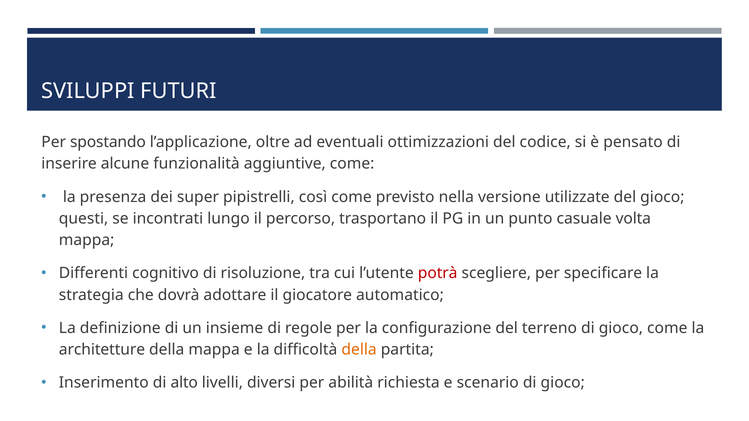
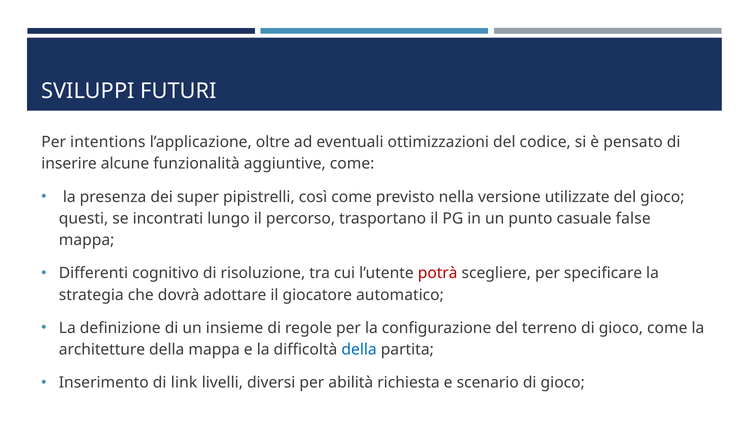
spostando: spostando -> intentions
volta: volta -> false
della at (359, 350) colour: orange -> blue
alto: alto -> link
